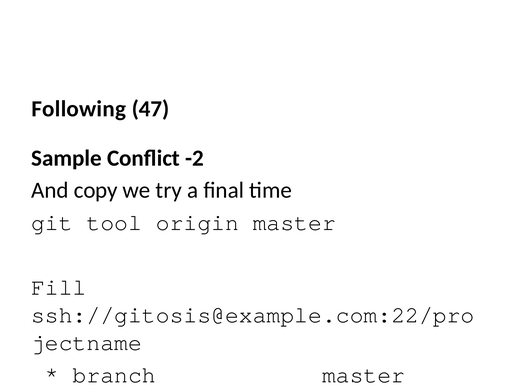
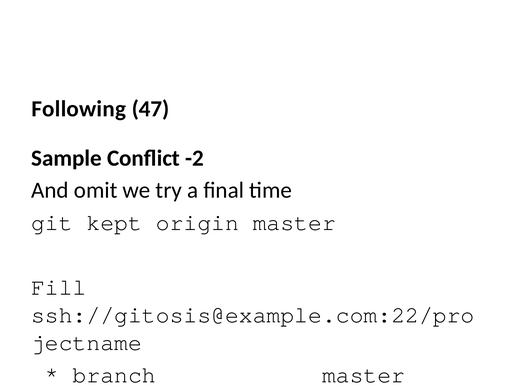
copy: copy -> omit
tool: tool -> kept
